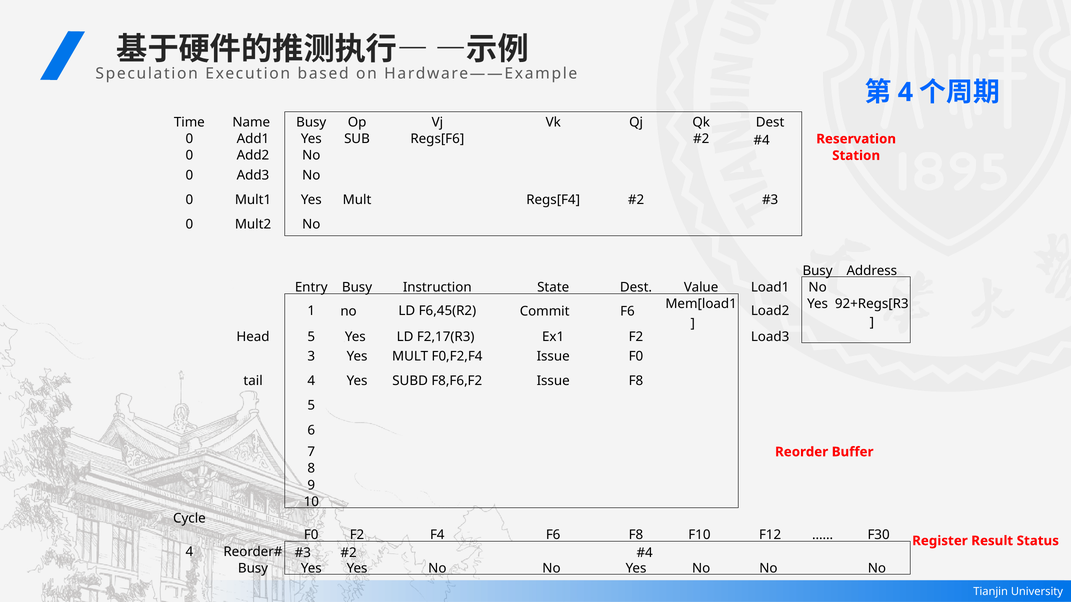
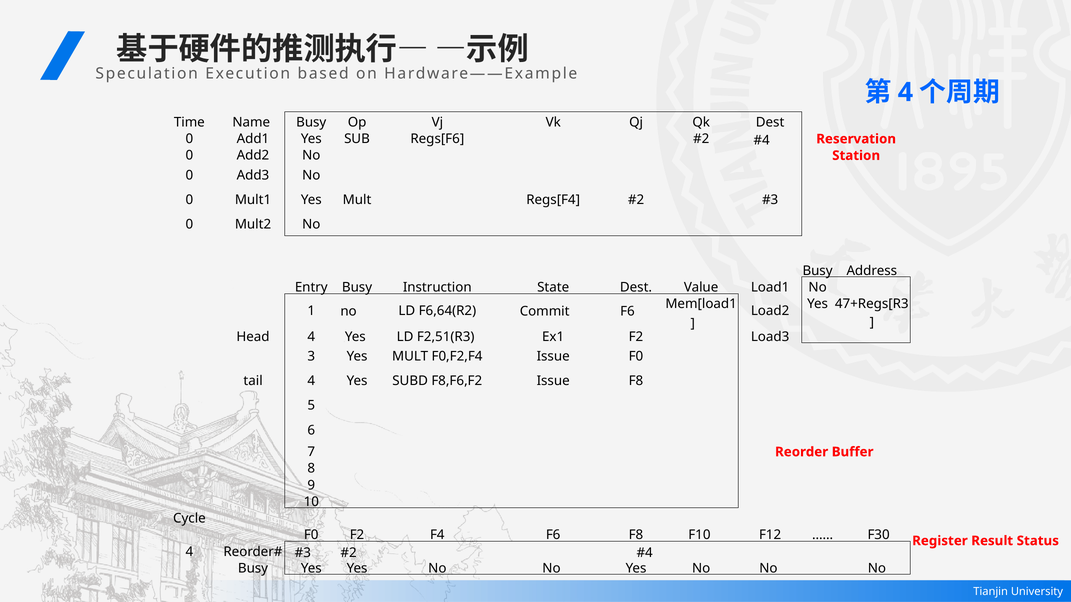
92+Regs[R3: 92+Regs[R3 -> 47+Regs[R3
F6,45(R2: F6,45(R2 -> F6,64(R2
Head 5: 5 -> 4
F2,17(R3: F2,17(R3 -> F2,51(R3
